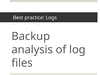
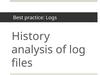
Backup: Backup -> History
